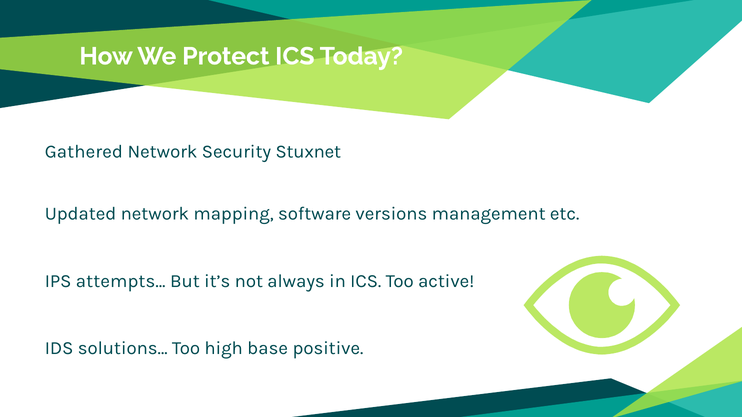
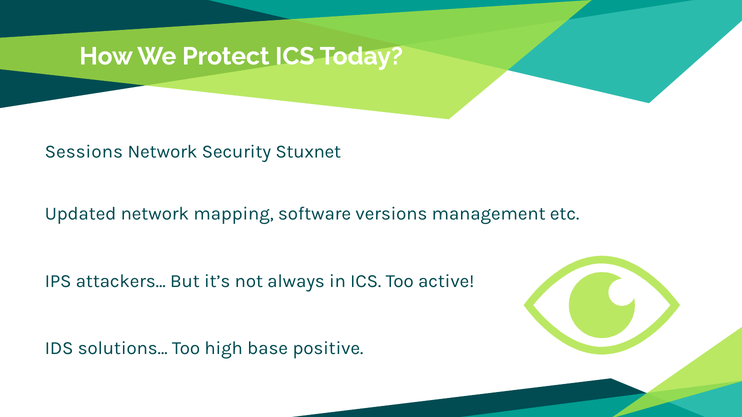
Gathered: Gathered -> Sessions
attempts…: attempts… -> attackers…
